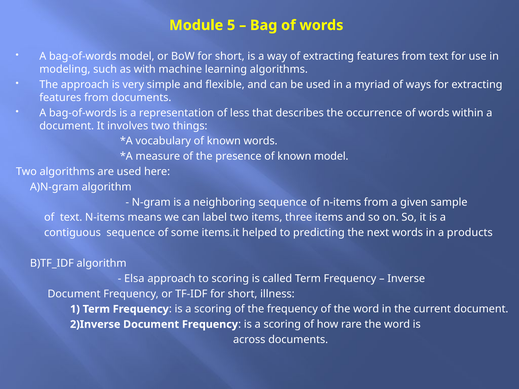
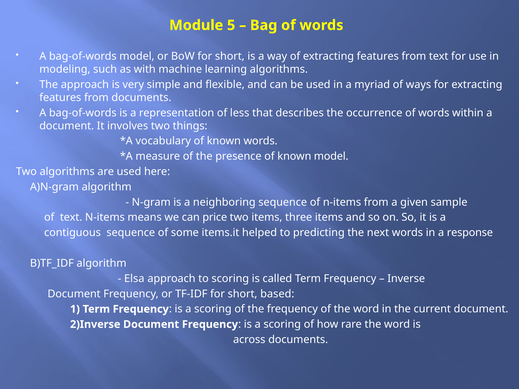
label: label -> price
products: products -> response
illness: illness -> based
